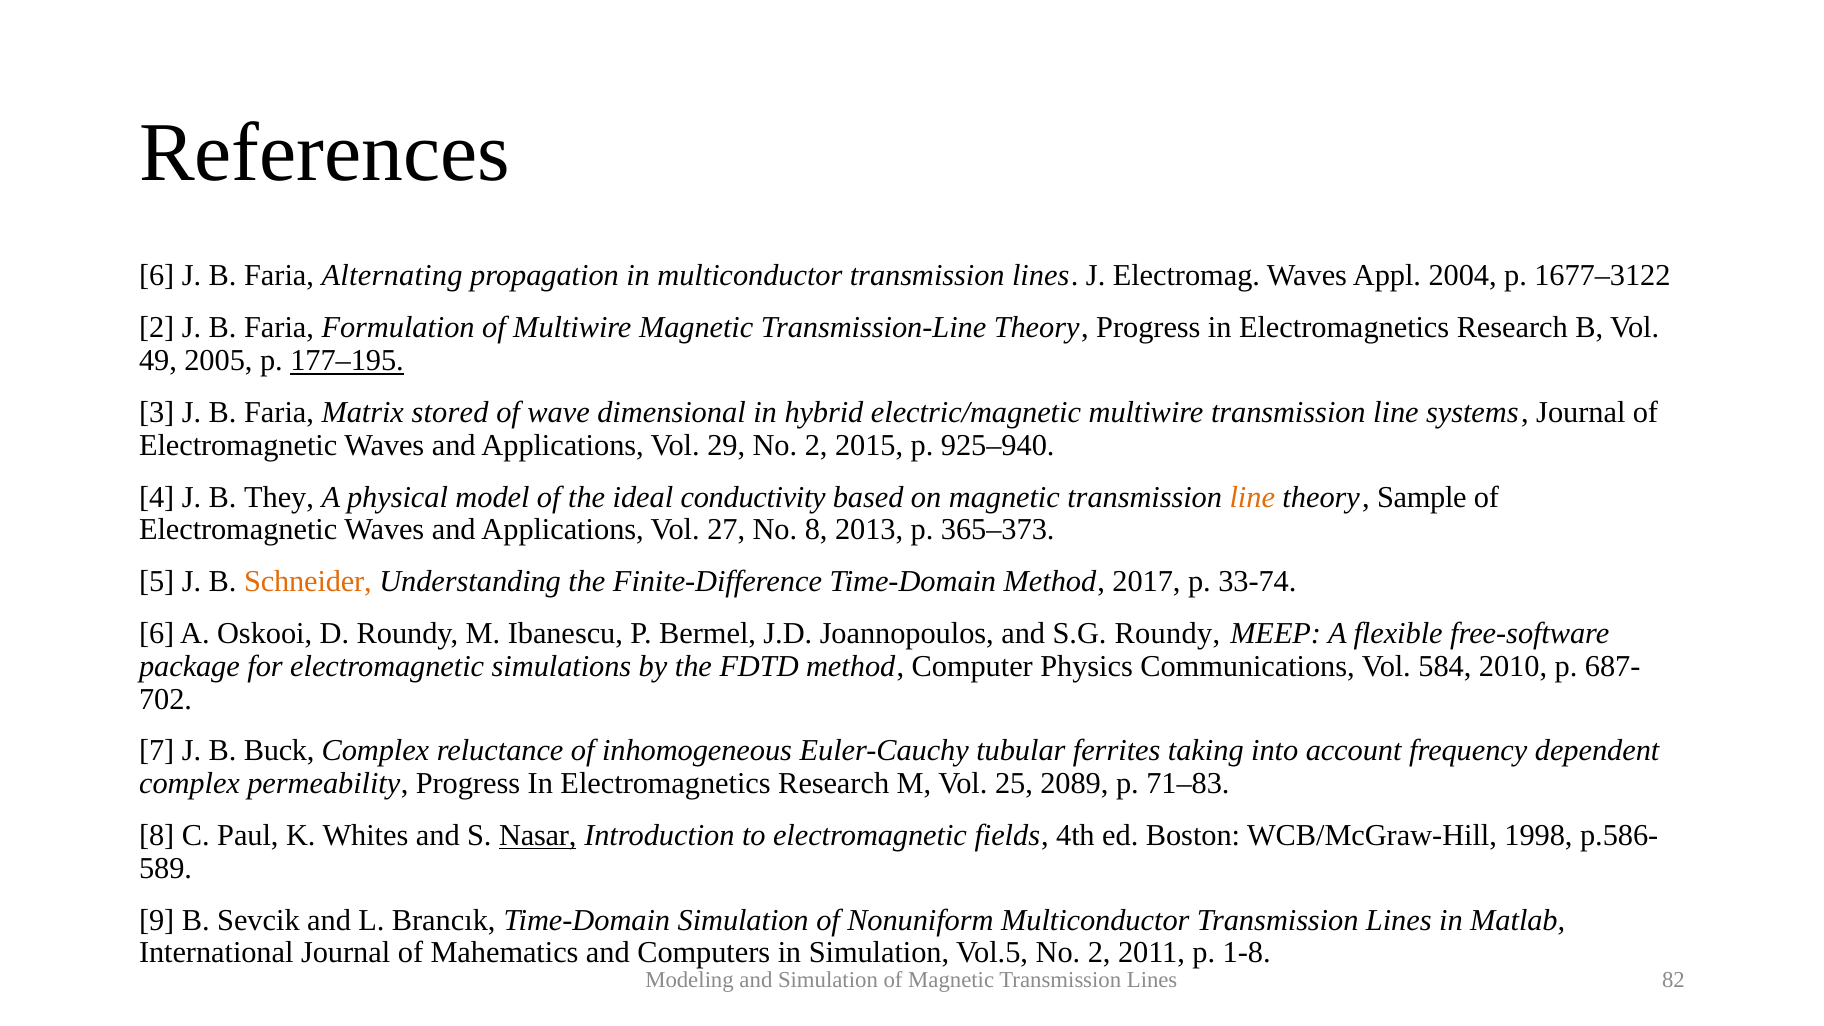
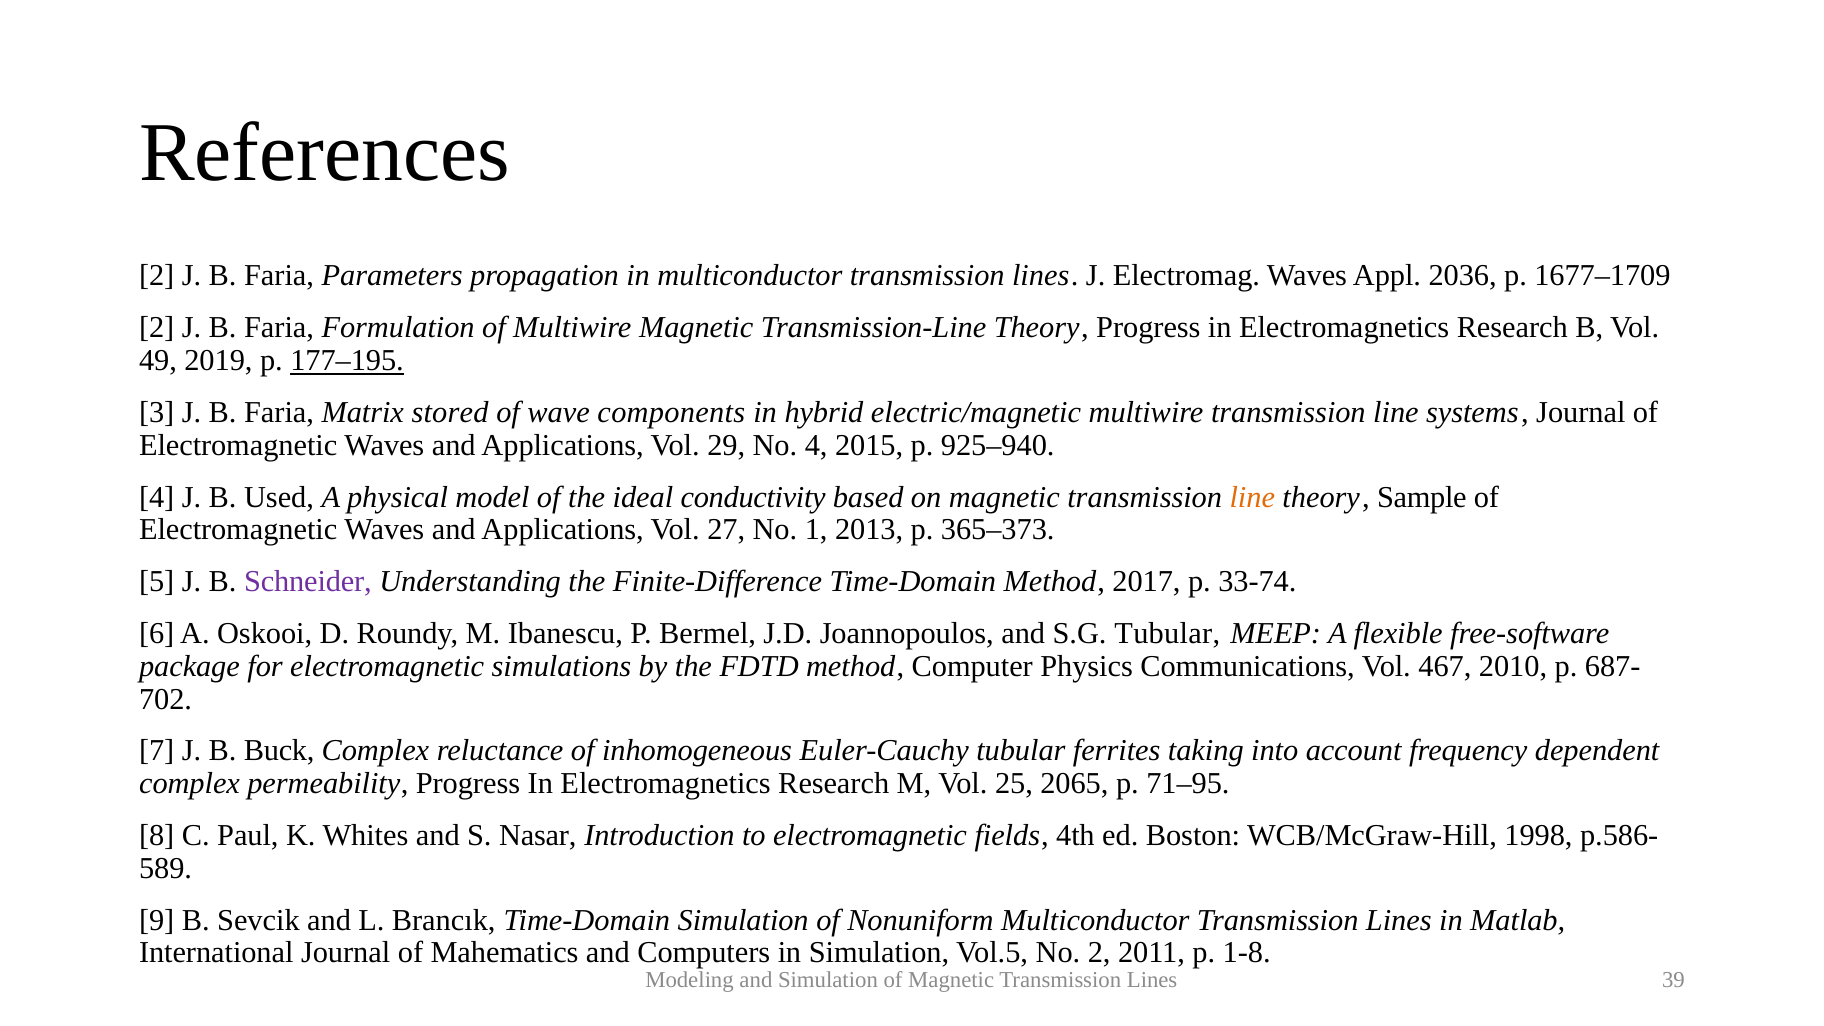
6 at (157, 276): 6 -> 2
Alternating: Alternating -> Parameters
2004: 2004 -> 2036
1677–3122: 1677–3122 -> 1677–1709
2005: 2005 -> 2019
dimensional: dimensional -> components
29 No 2: 2 -> 4
They: They -> Used
No 8: 8 -> 1
Schneider colour: orange -> purple
S.G Roundy: Roundy -> Tubular
584: 584 -> 467
2089: 2089 -> 2065
71–83: 71–83 -> 71–95
Nasar underline: present -> none
82: 82 -> 39
